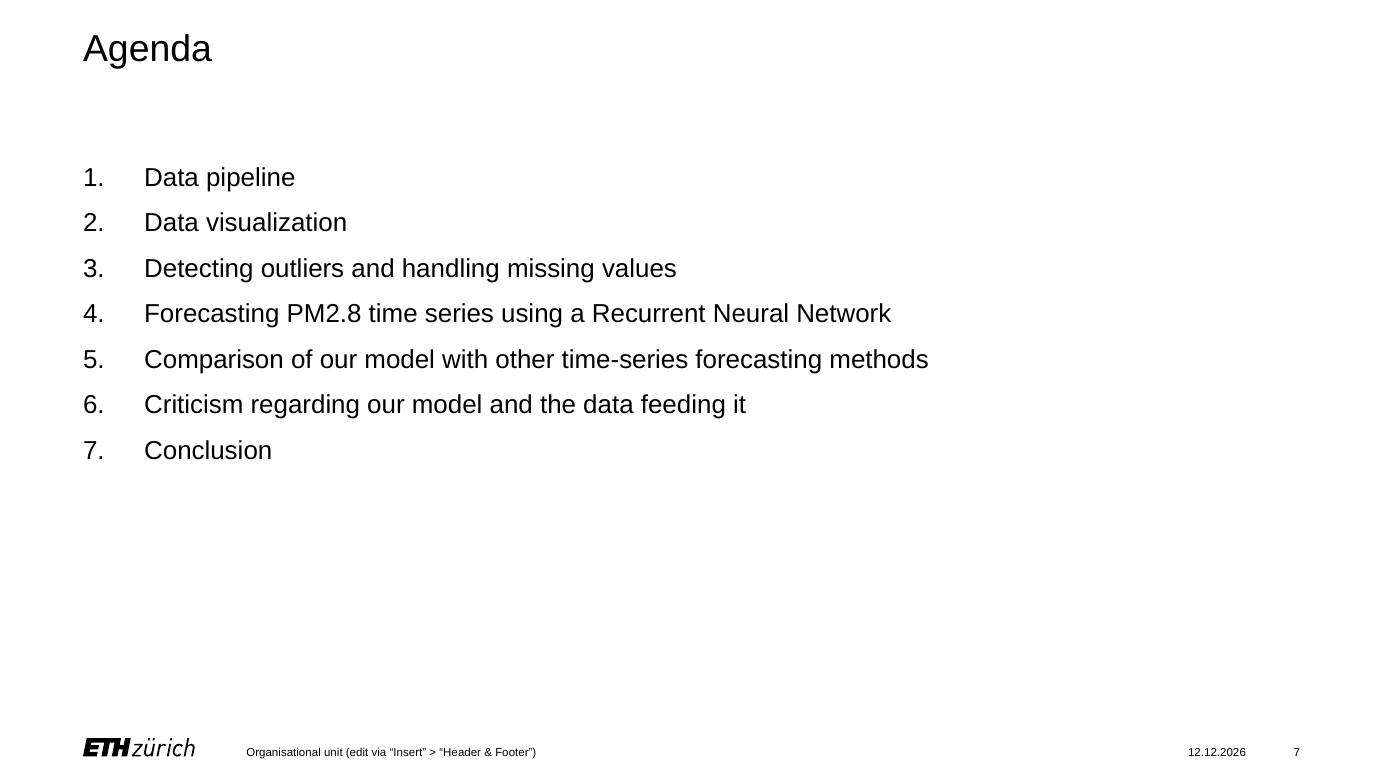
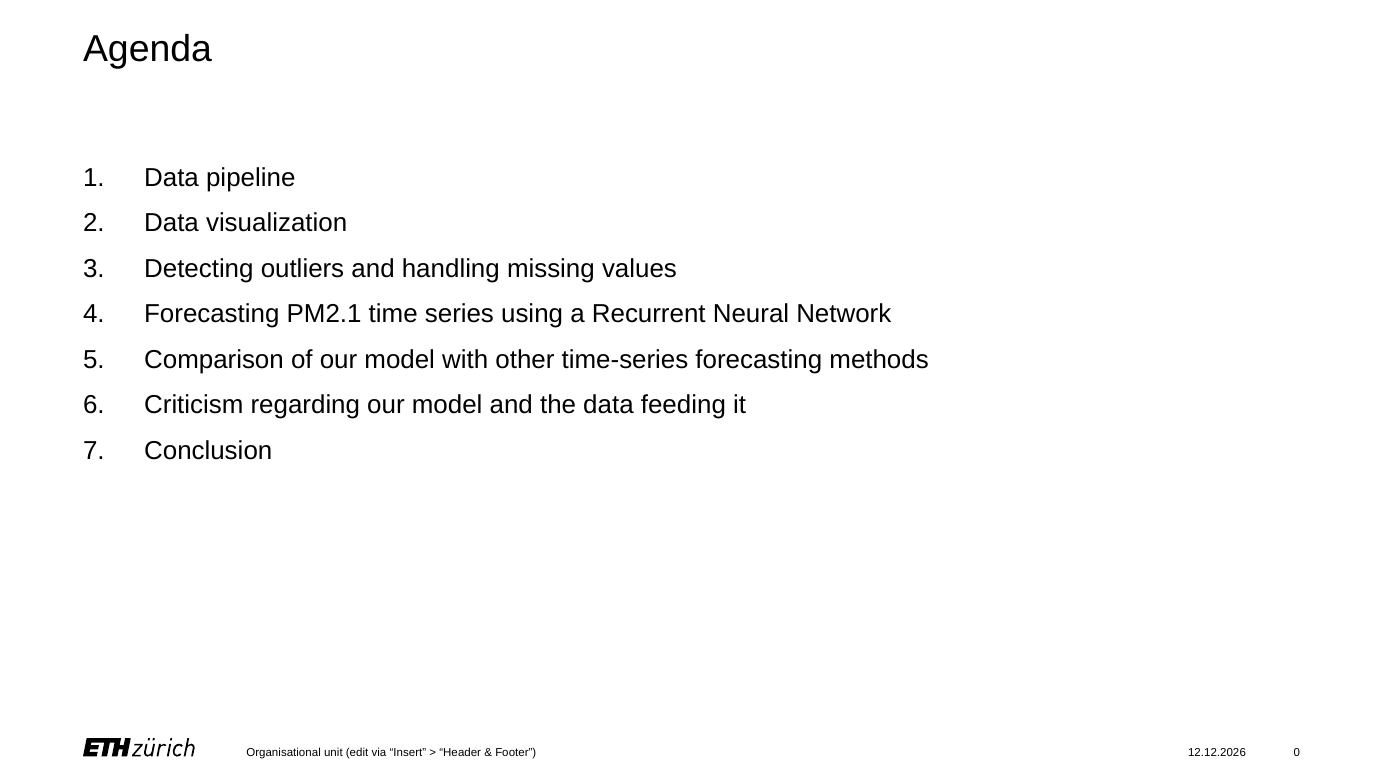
PM2.8: PM2.8 -> PM2.1
7 at (1297, 753): 7 -> 0
